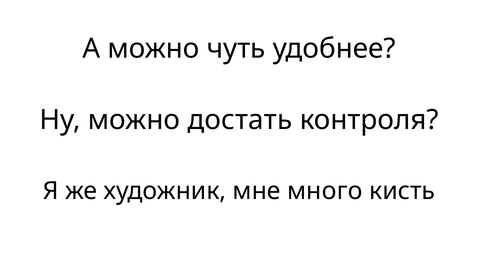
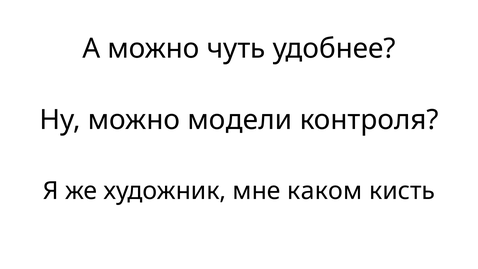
достать: достать -> модели
много: много -> каком
